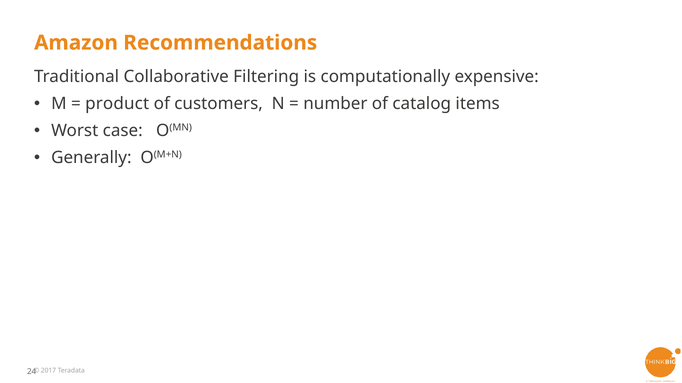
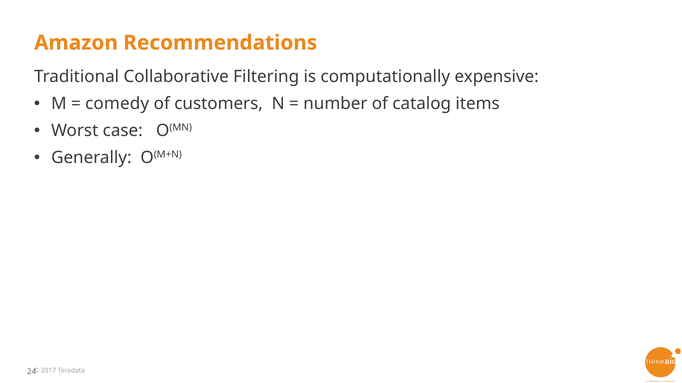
product: product -> comedy
